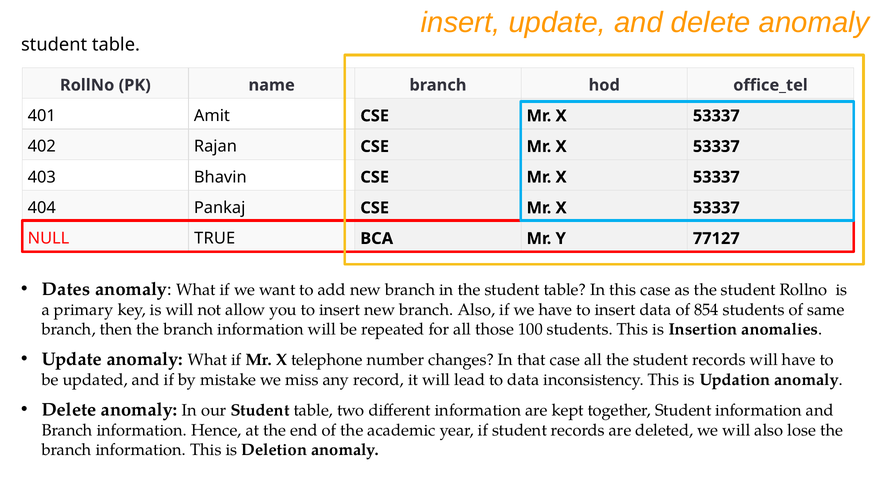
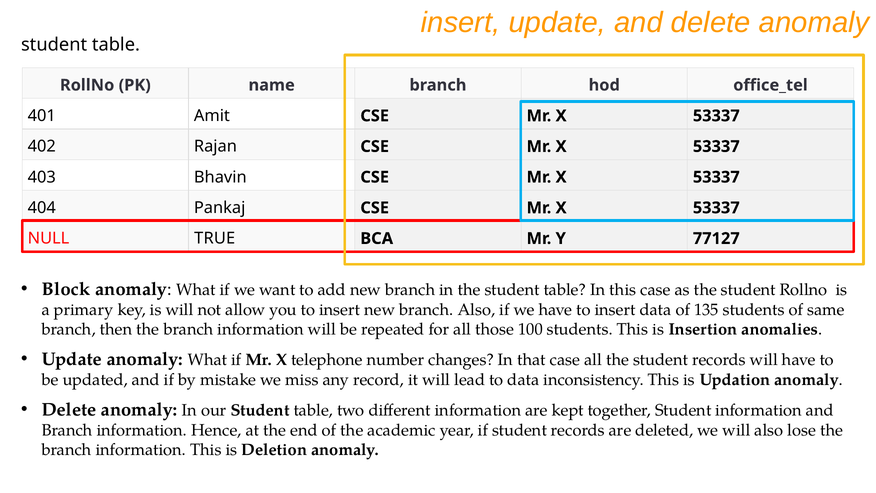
Dates: Dates -> Block
854: 854 -> 135
